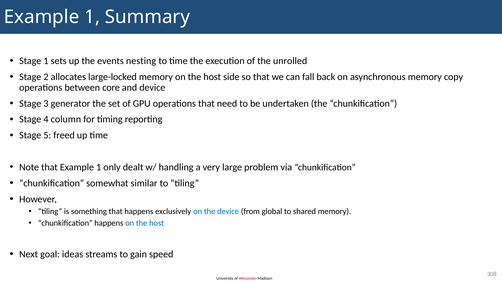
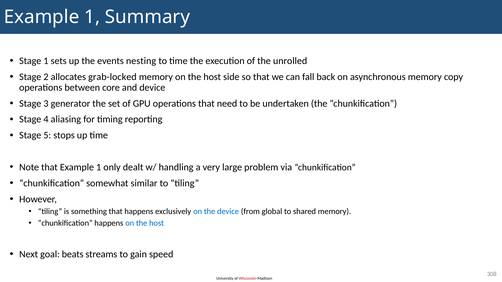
large-locked: large-locked -> grab-locked
column: column -> aliasing
freed: freed -> stops
ideas: ideas -> beats
